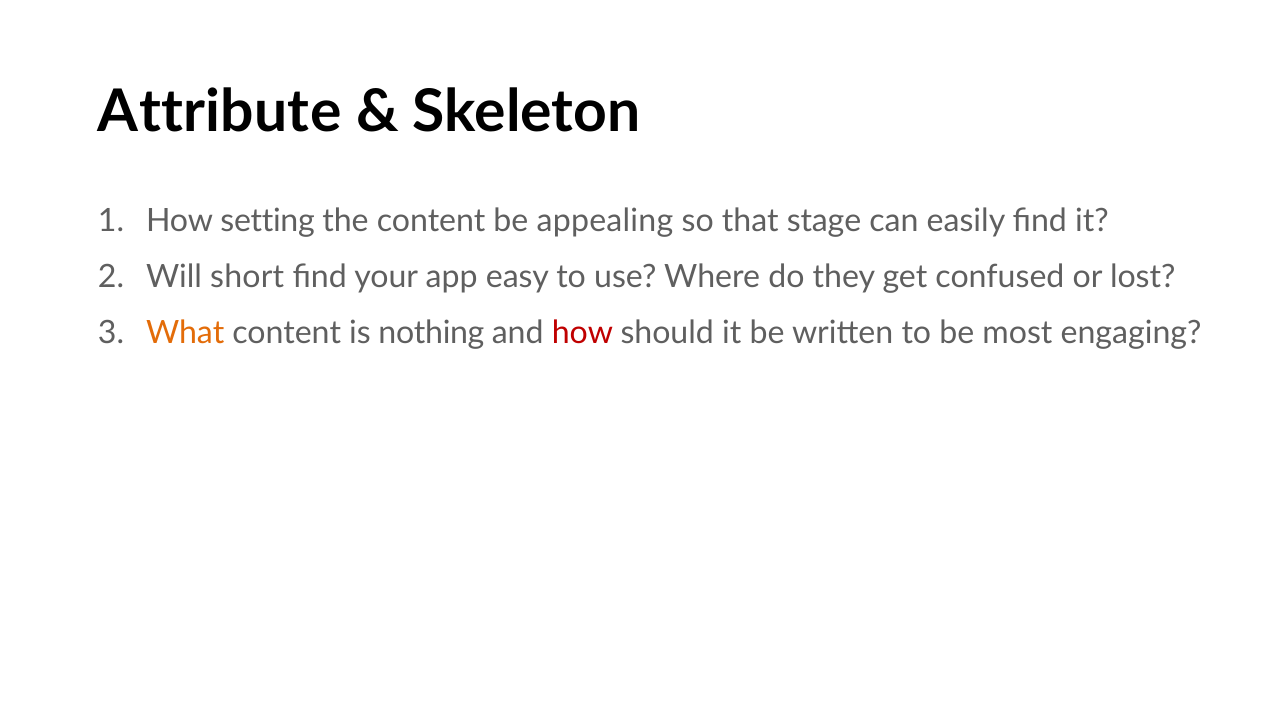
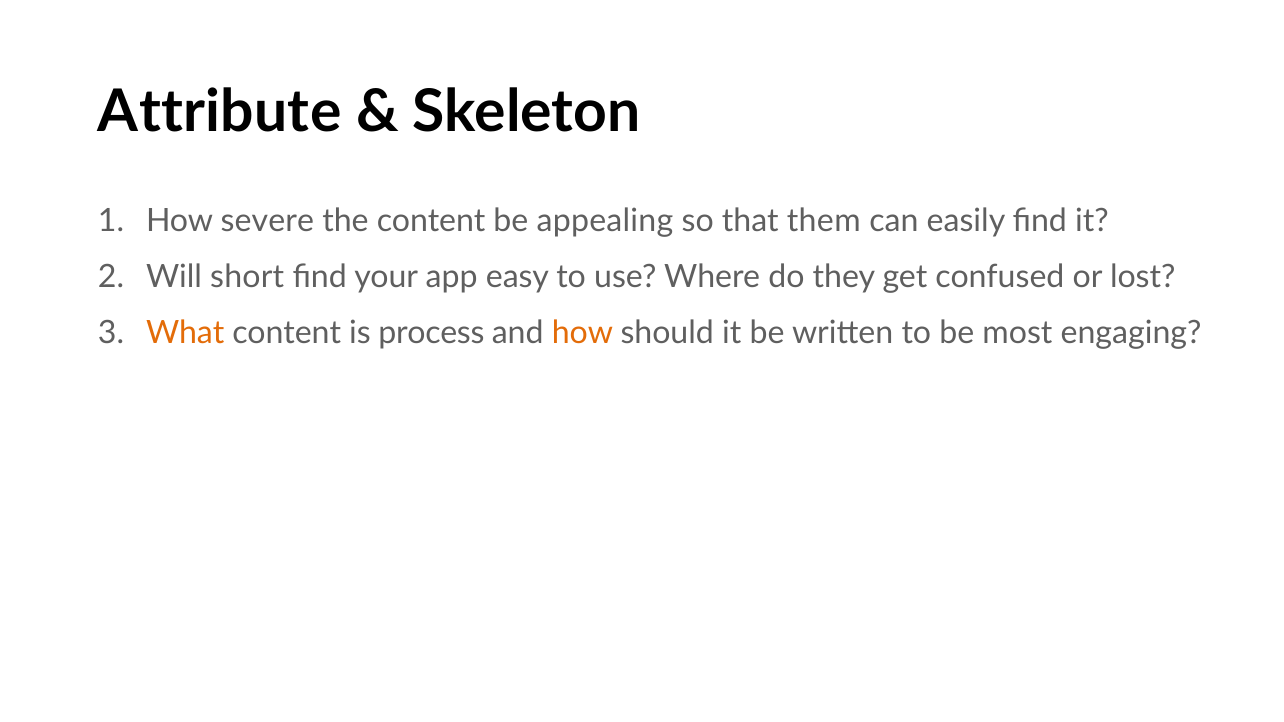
setting: setting -> severe
stage: stage -> them
nothing: nothing -> process
how at (582, 333) colour: red -> orange
